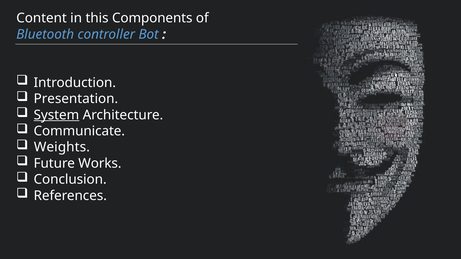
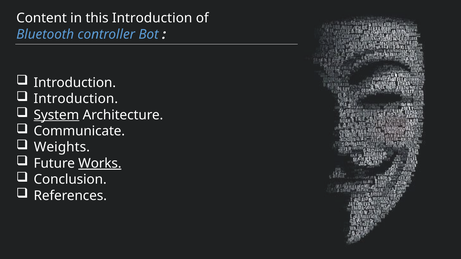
this Components: Components -> Introduction
Presentation at (76, 99): Presentation -> Introduction
Works underline: none -> present
